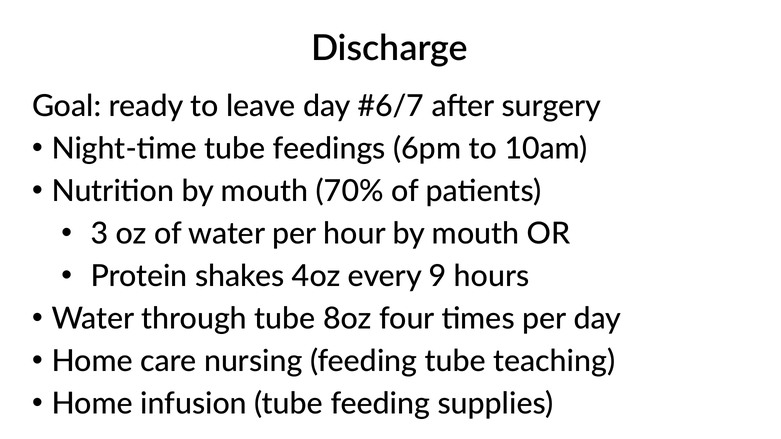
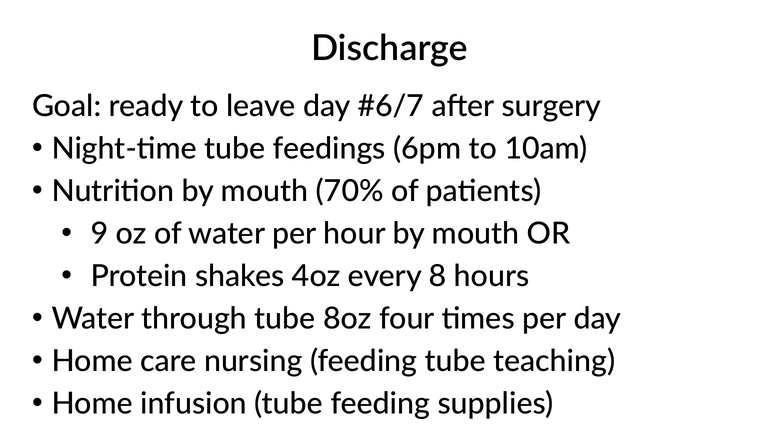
3: 3 -> 9
9: 9 -> 8
